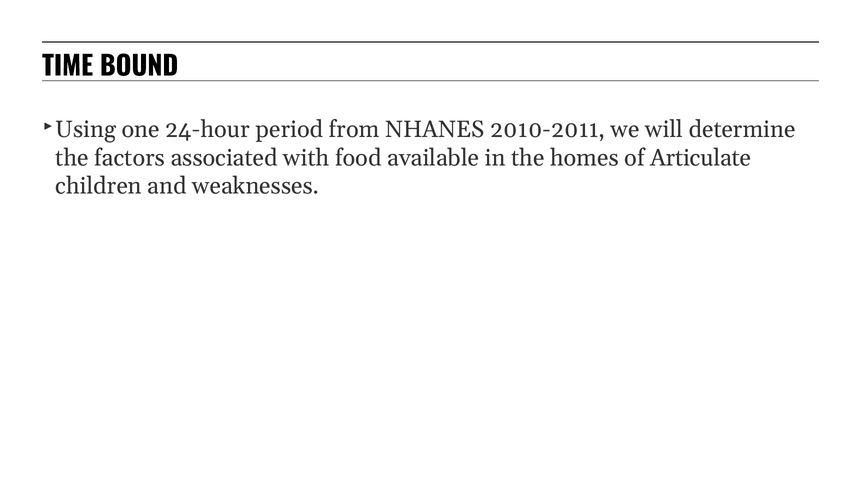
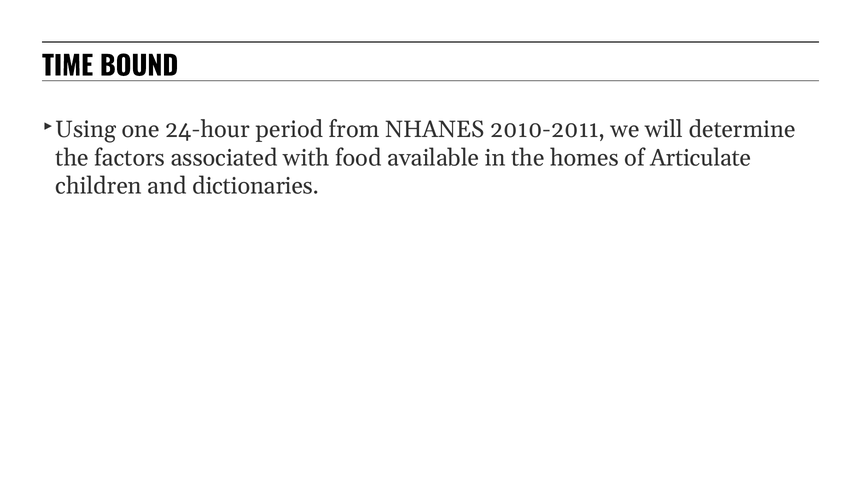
weaknesses: weaknesses -> dictionaries
